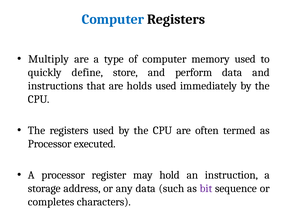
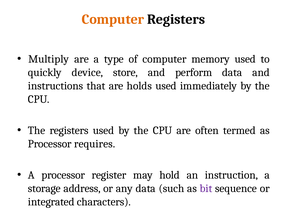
Computer at (113, 19) colour: blue -> orange
define: define -> device
executed: executed -> requires
completes: completes -> integrated
